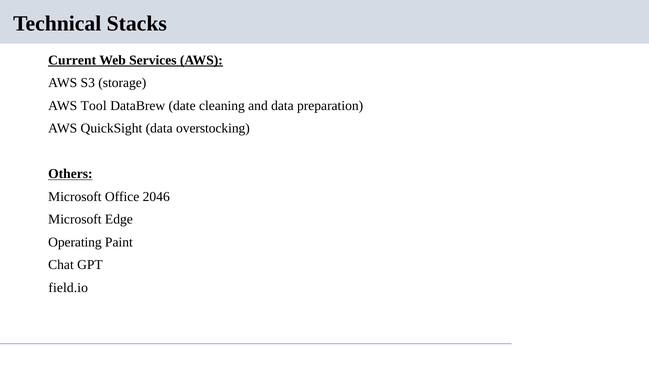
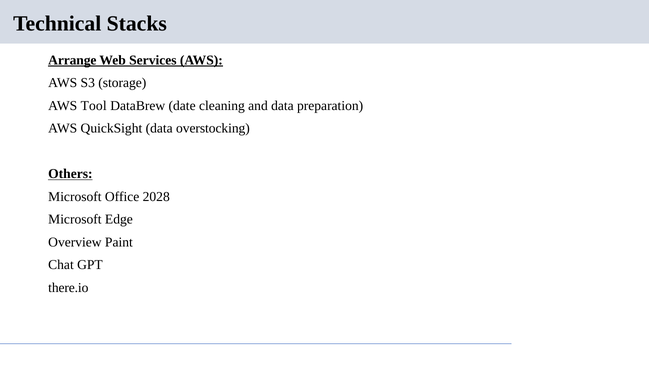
Current: Current -> Arrange
2046: 2046 -> 2028
Operating: Operating -> Overview
field.io: field.io -> there.io
